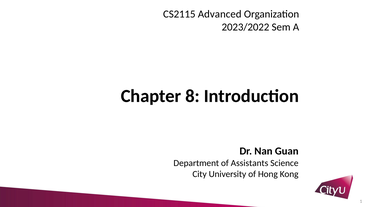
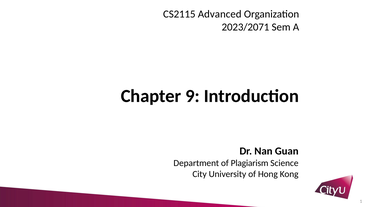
2023/2022: 2023/2022 -> 2023/2071
8: 8 -> 9
Assistants: Assistants -> Plagiarism
